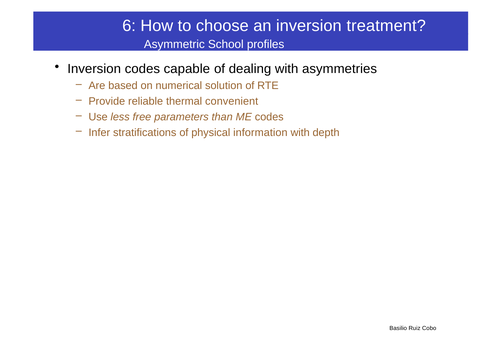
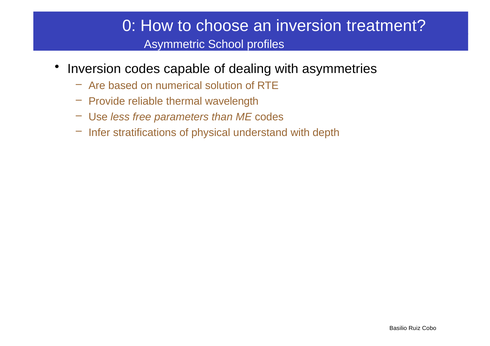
6: 6 -> 0
convenient: convenient -> wavelength
information: information -> understand
